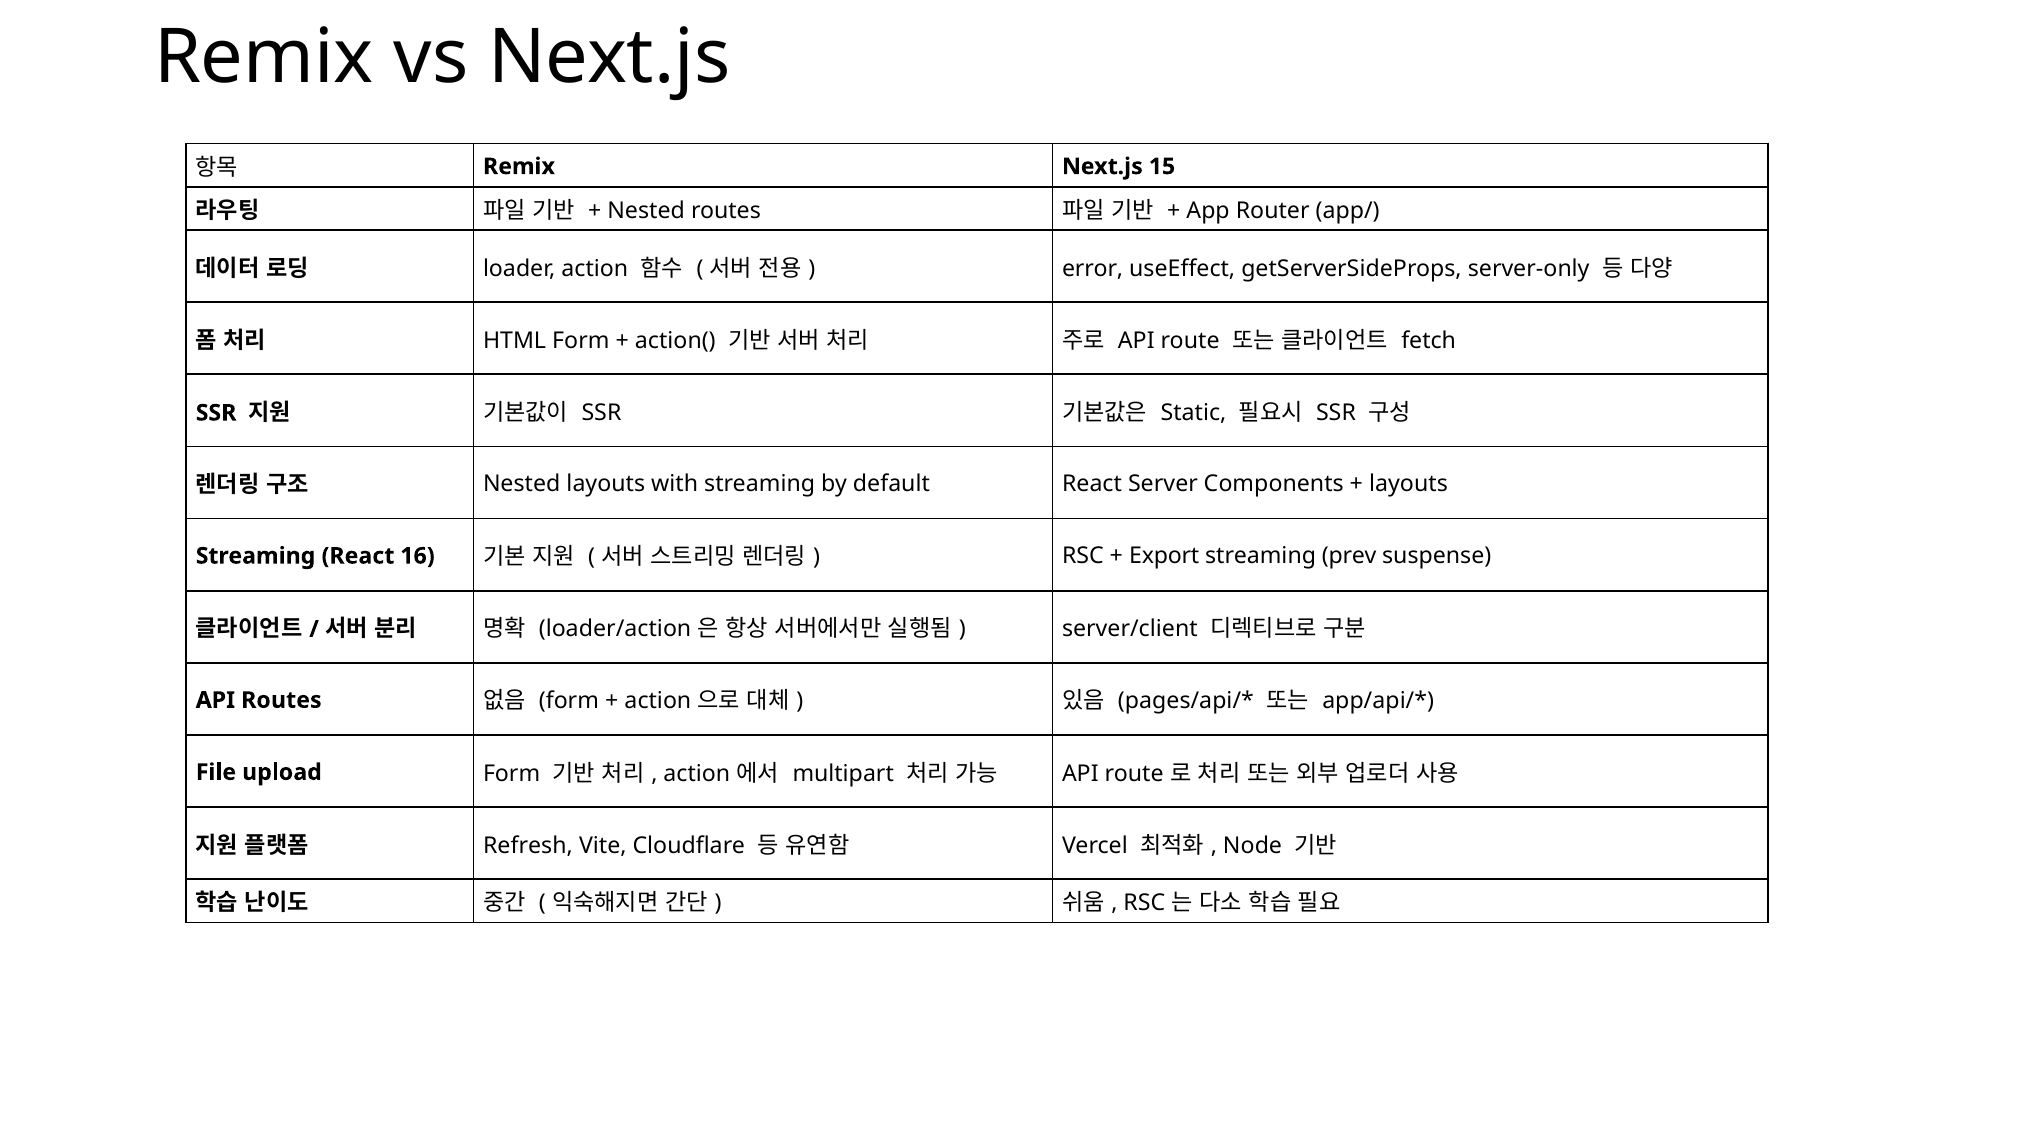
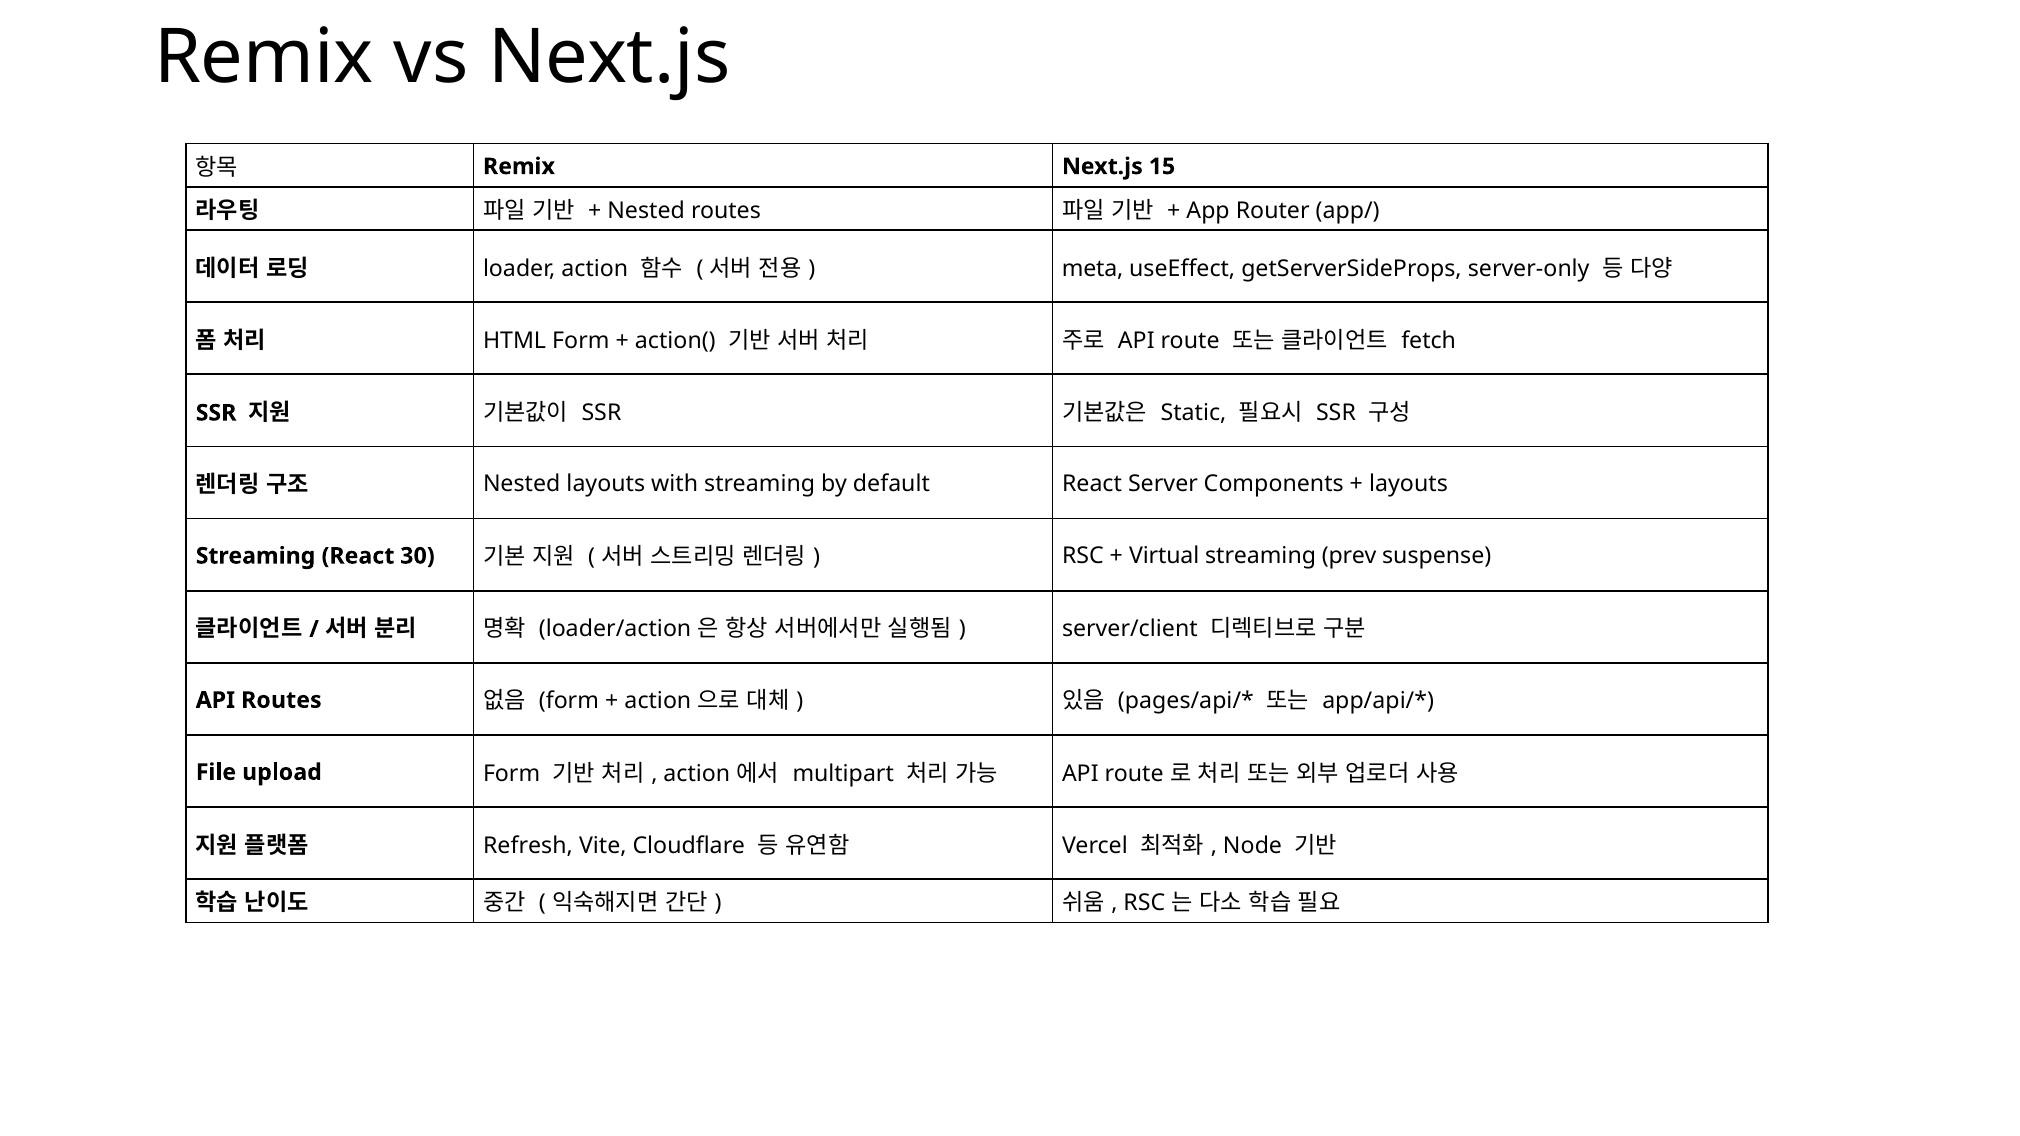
error: error -> meta
16: 16 -> 30
Export: Export -> Virtual
